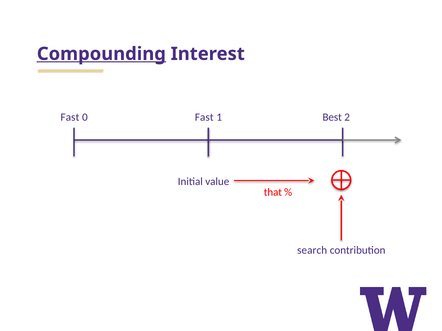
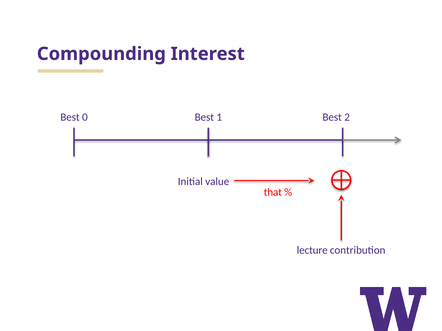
Compounding underline: present -> none
Fast at (70, 117): Fast -> Best
0 Fast: Fast -> Best
search: search -> lecture
